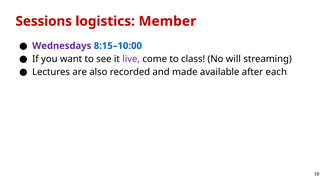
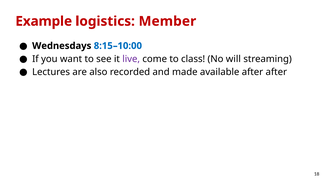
Sessions: Sessions -> Example
Wednesdays colour: purple -> black
after each: each -> after
